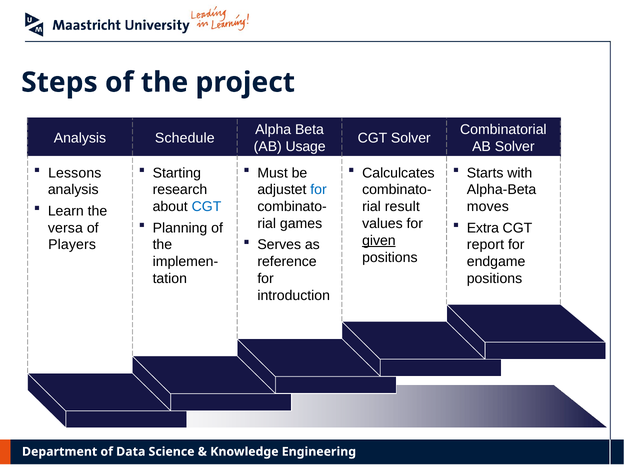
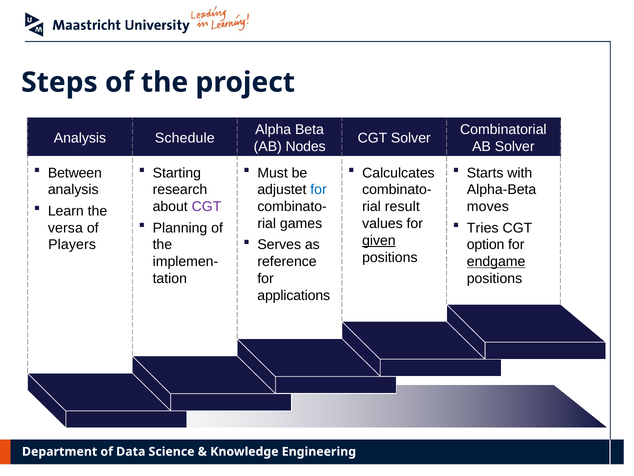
Usage: Usage -> Nodes
Lessons: Lessons -> Between
CGT at (206, 206) colour: blue -> purple
Extra: Extra -> Tries
report: report -> option
endgame underline: none -> present
introduction: introduction -> applications
